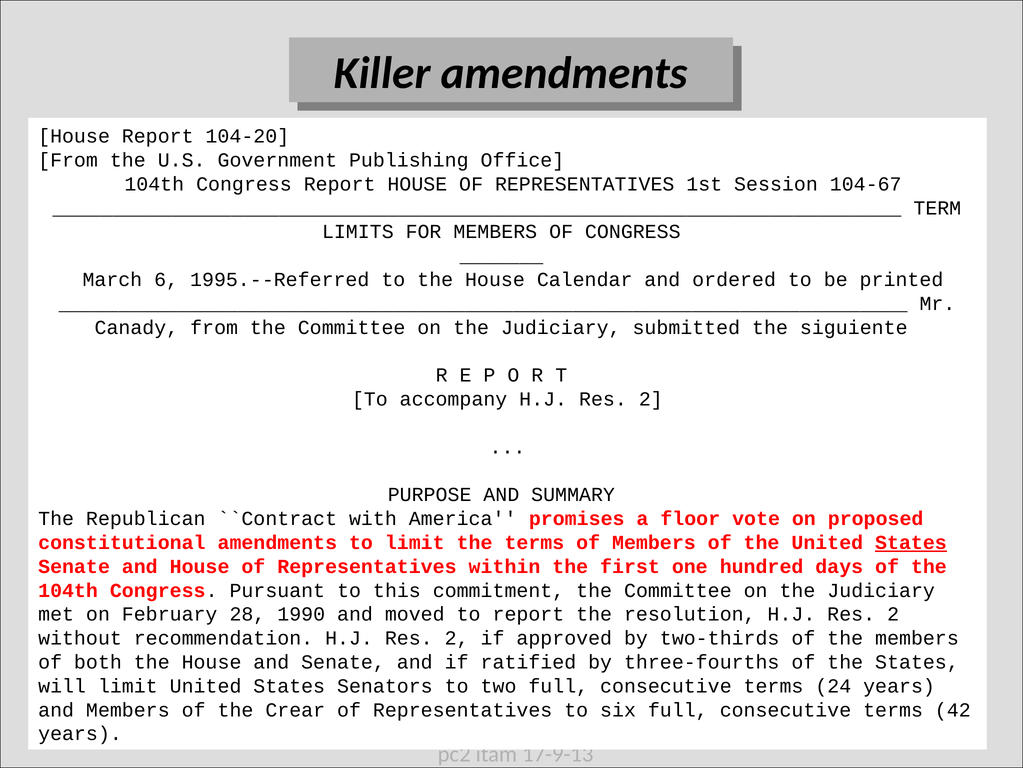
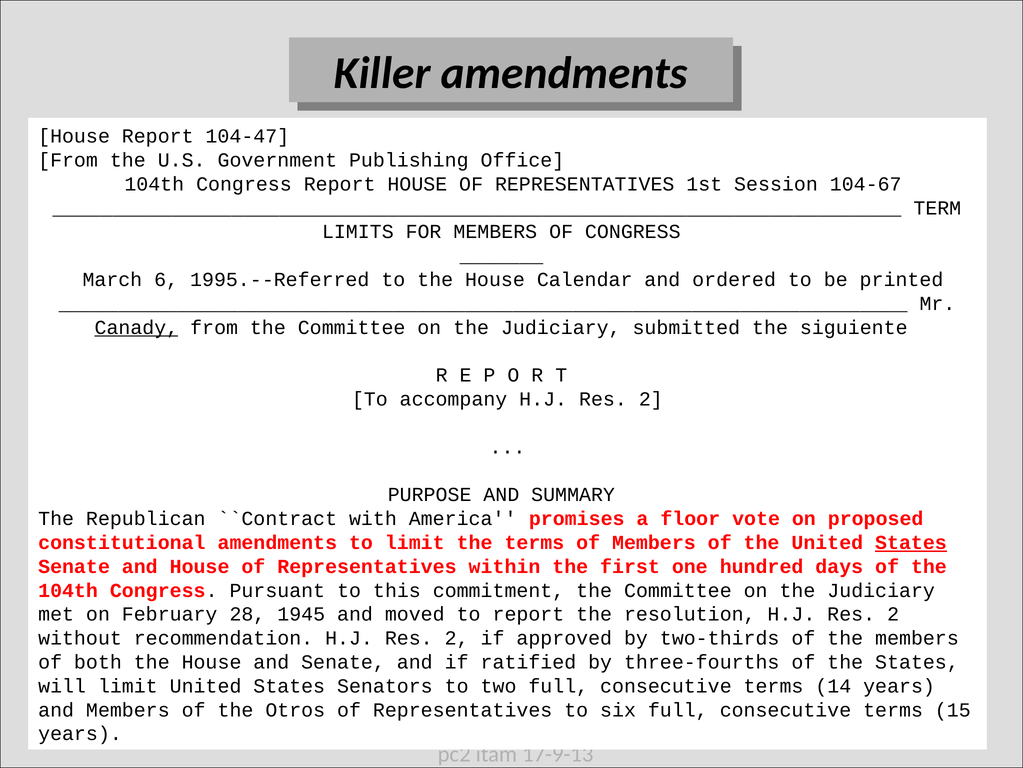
104-20: 104-20 -> 104-47
Canady underline: none -> present
1990: 1990 -> 1945
24: 24 -> 14
Crear: Crear -> Otros
42: 42 -> 15
